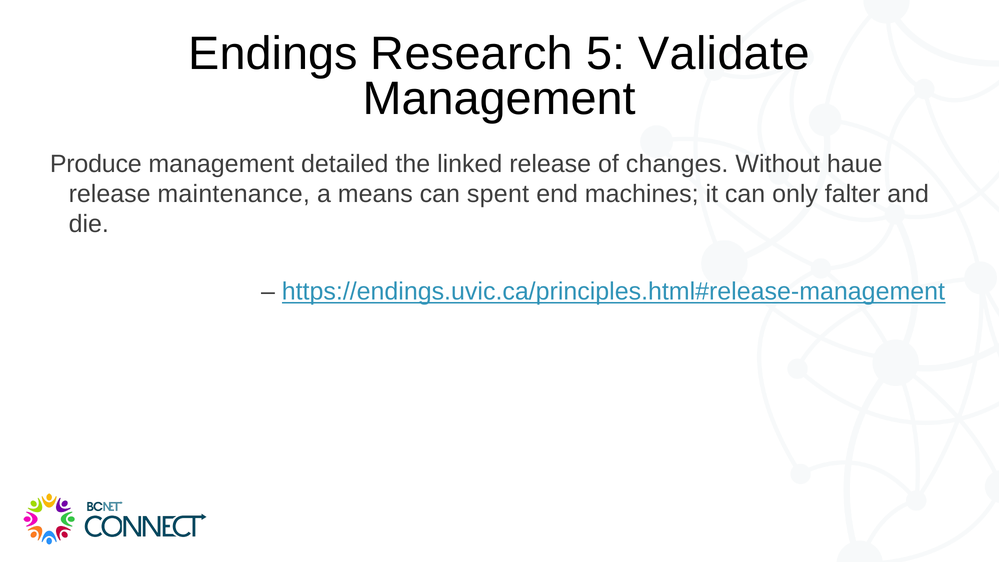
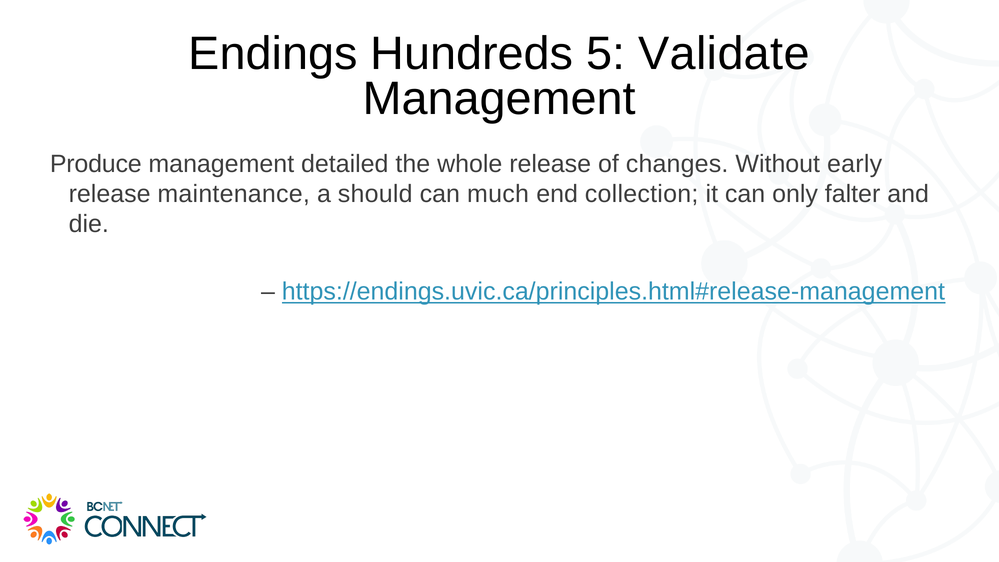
Research: Research -> Hundreds
linked: linked -> whole
haue: haue -> early
means: means -> should
spent: spent -> much
machines: machines -> collection
